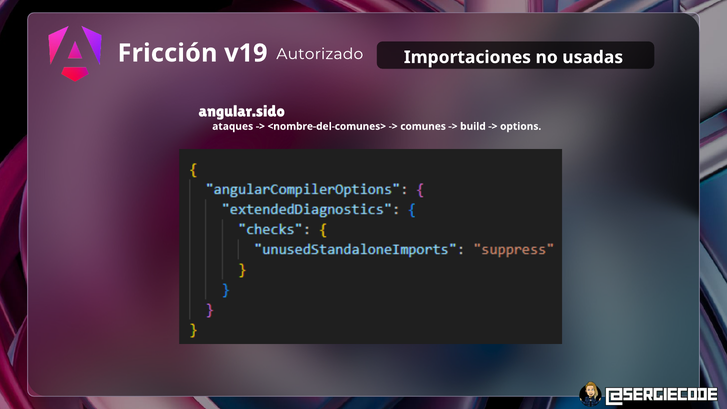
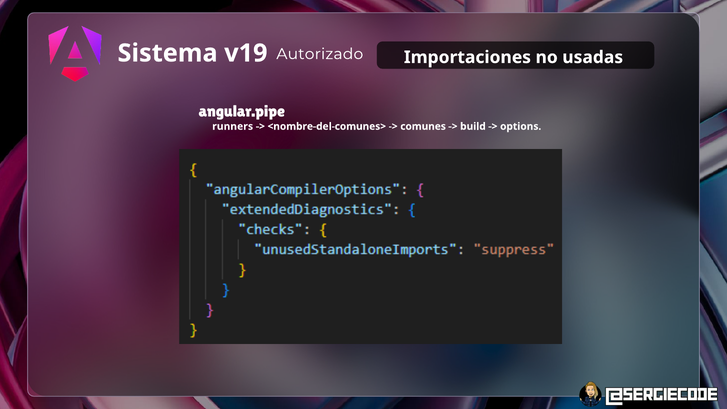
Fricción: Fricción -> Sistema
angular.sido: angular.sido -> angular.pipe
ataques: ataques -> runners
